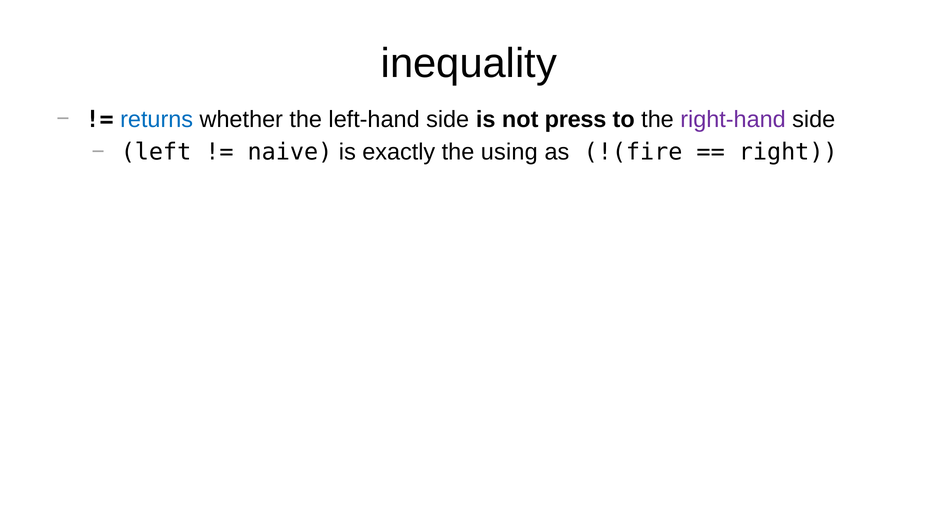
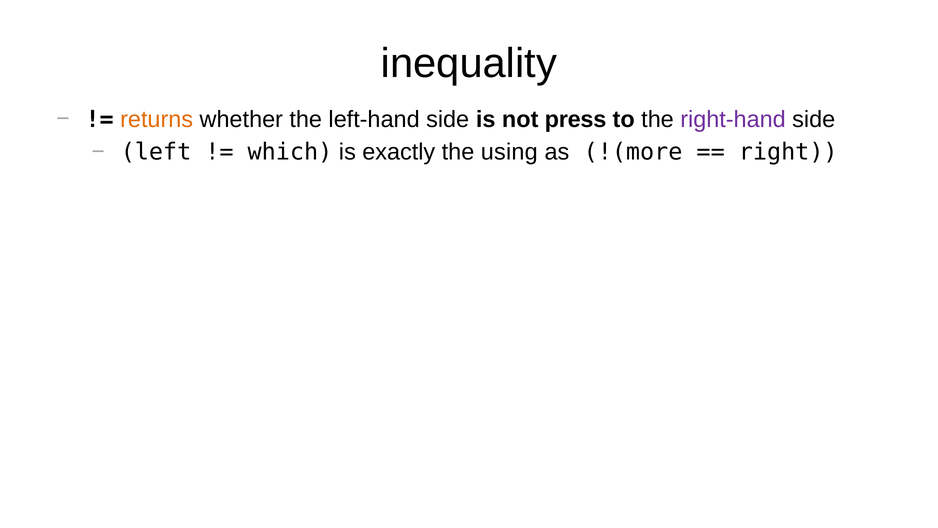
returns colour: blue -> orange
naive: naive -> which
!(fire: !(fire -> !(more
